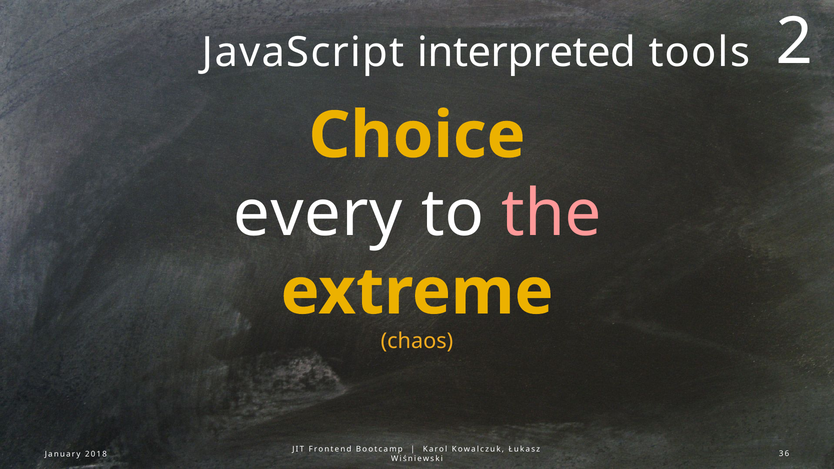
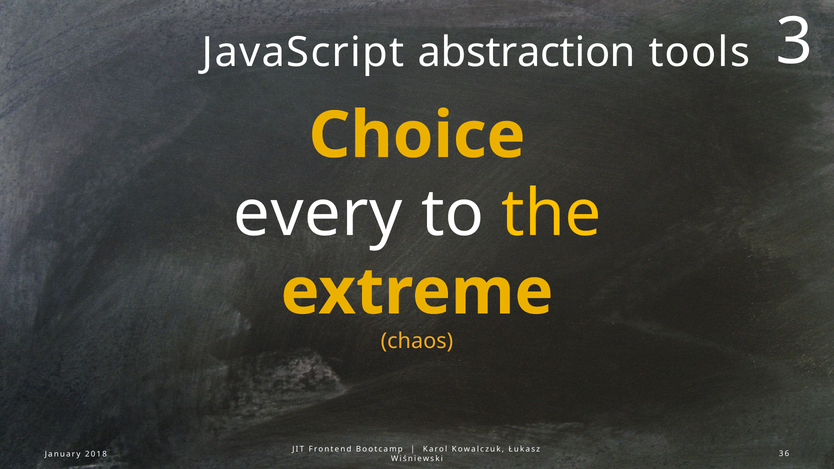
interpreted: interpreted -> abstraction
2: 2 -> 3
the colour: pink -> yellow
